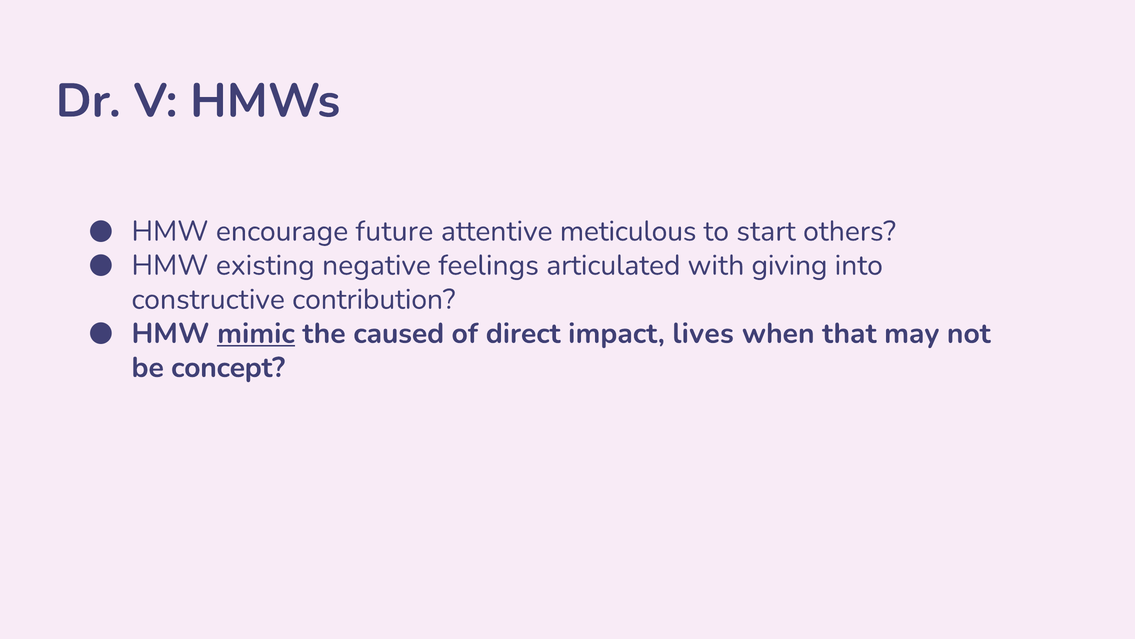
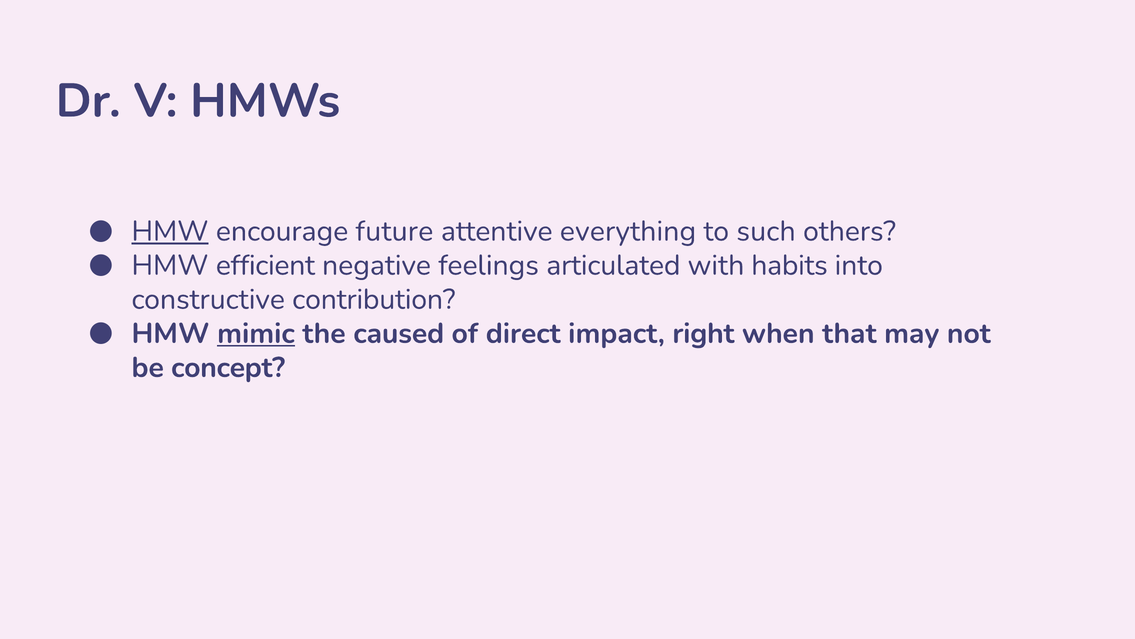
HMW at (170, 231) underline: none -> present
meticulous: meticulous -> everything
start: start -> such
existing: existing -> efficient
giving: giving -> habits
lives: lives -> right
